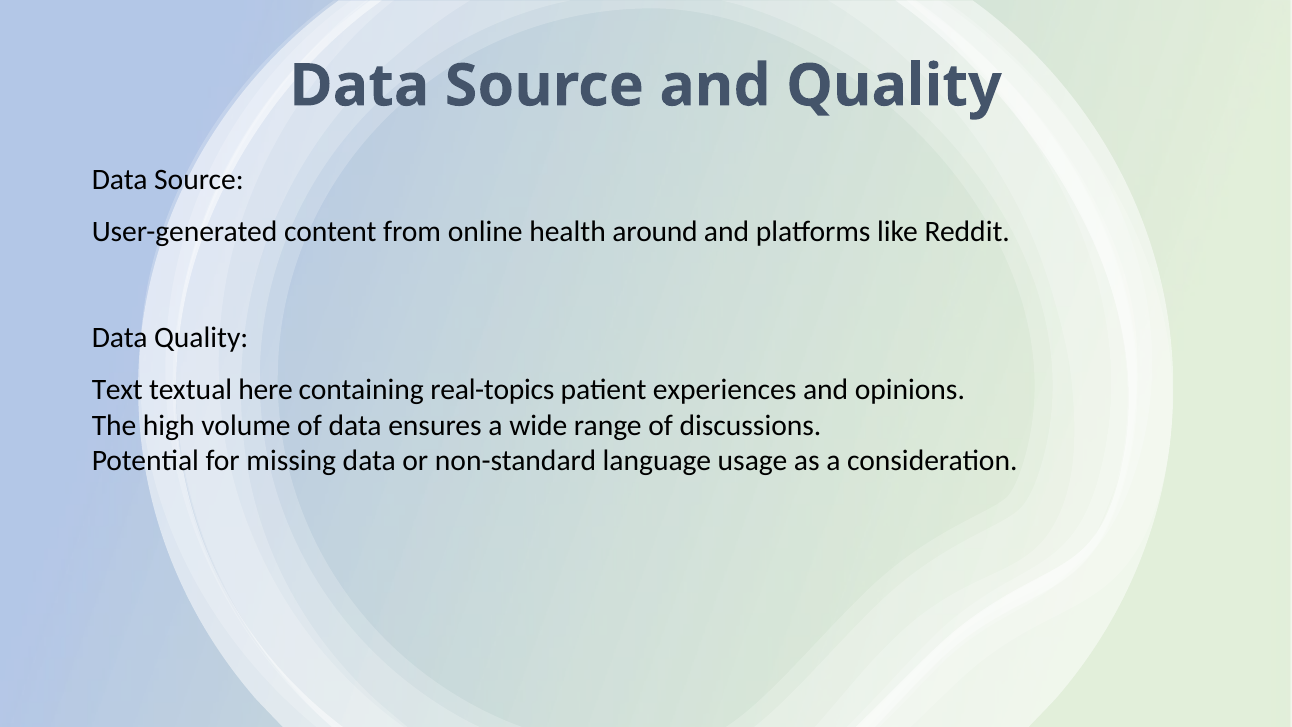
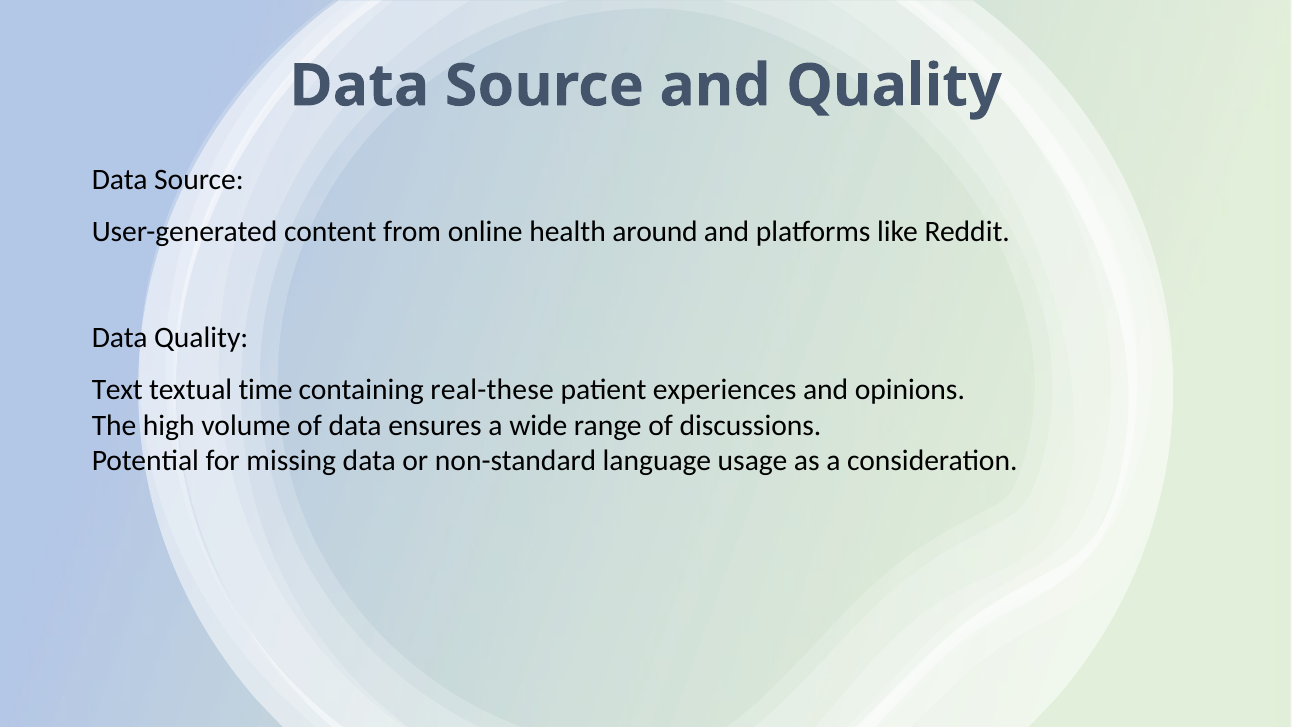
here: here -> time
real-topics: real-topics -> real-these
